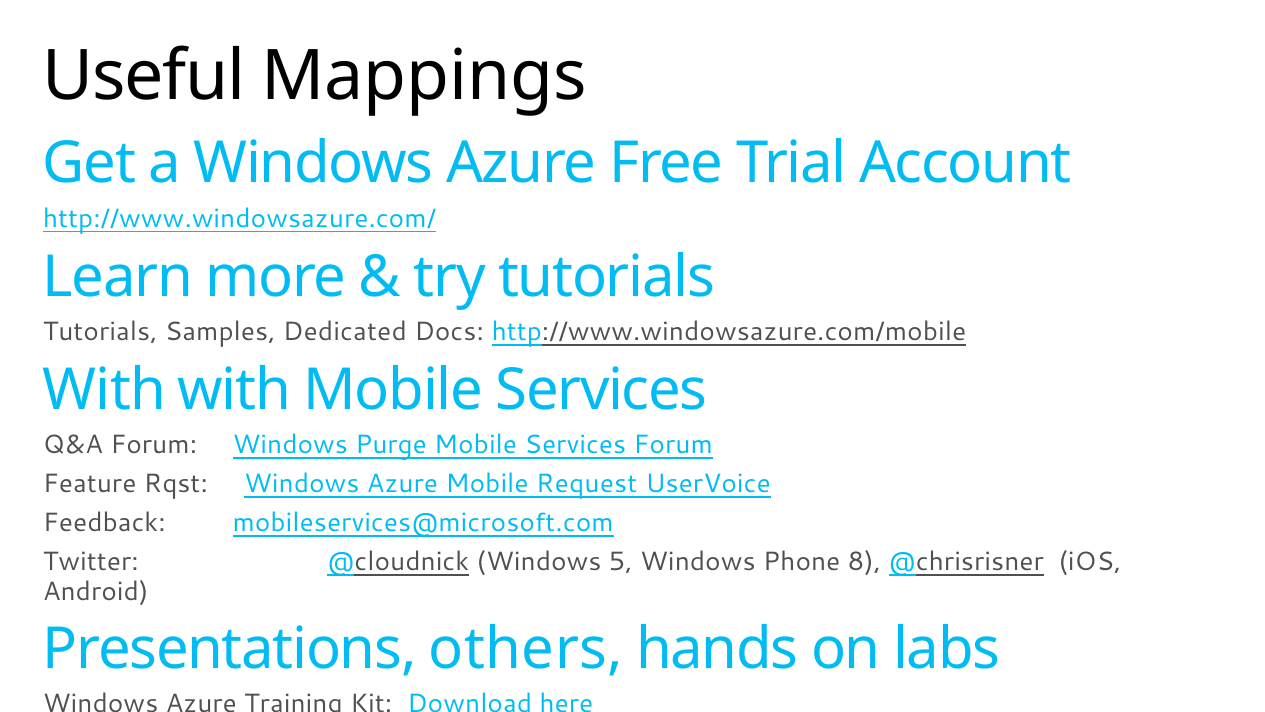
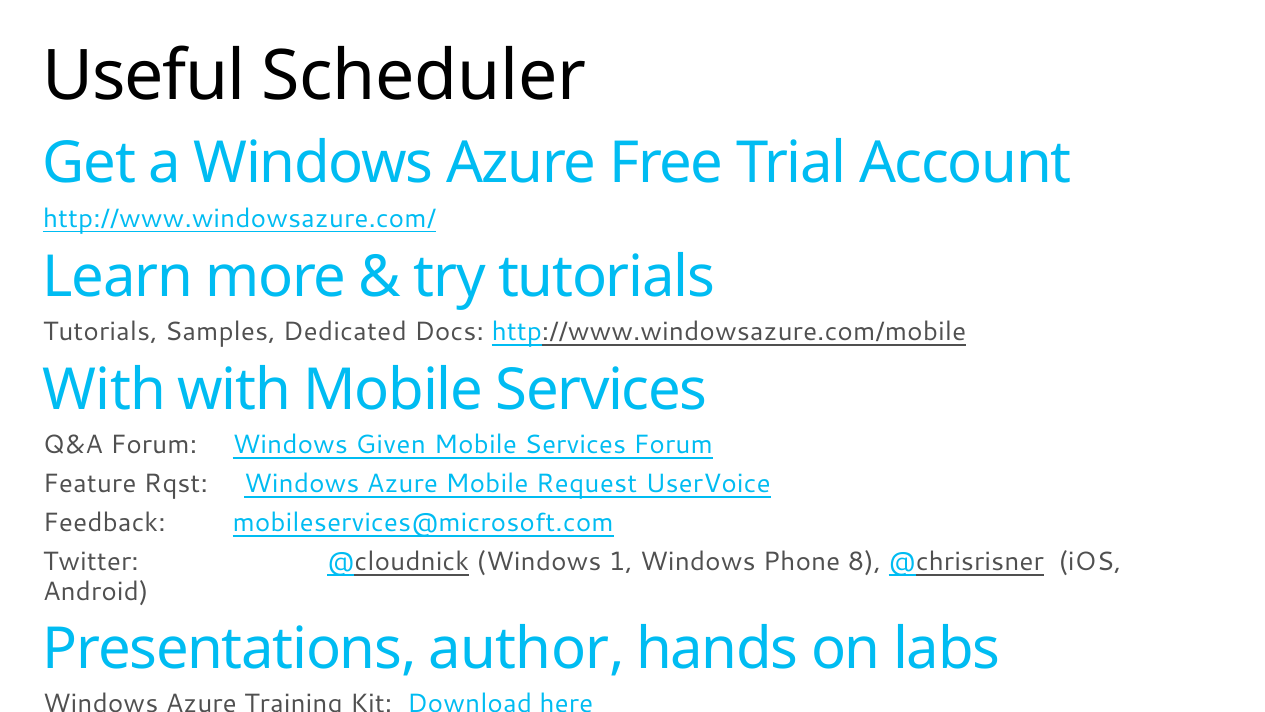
Mappings: Mappings -> Scheduler
Purge: Purge -> Given
5: 5 -> 1
others: others -> author
